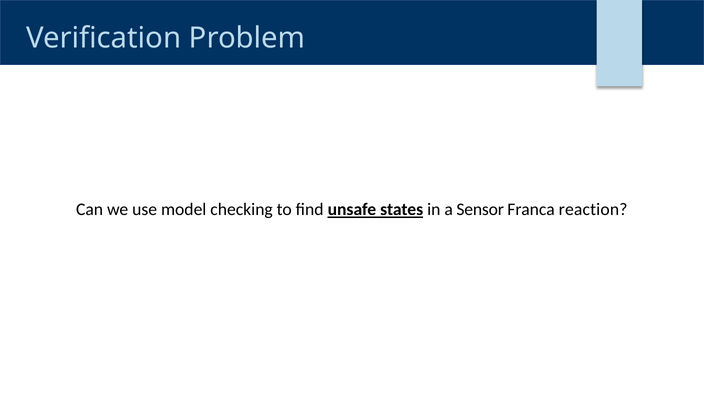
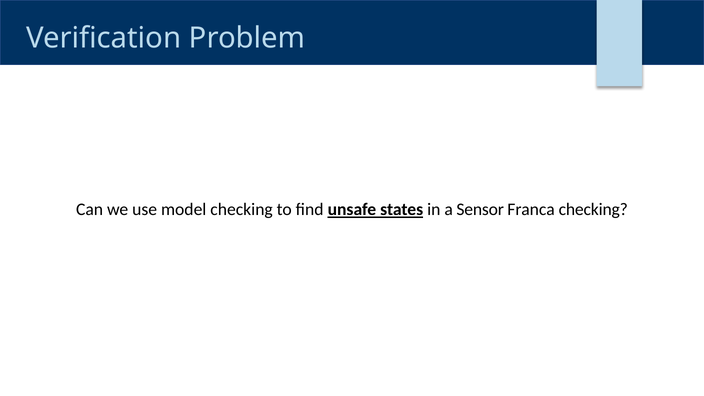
Franca reaction: reaction -> checking
